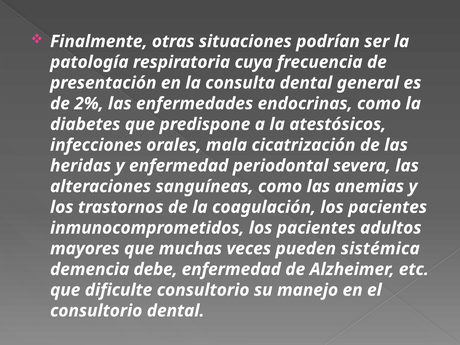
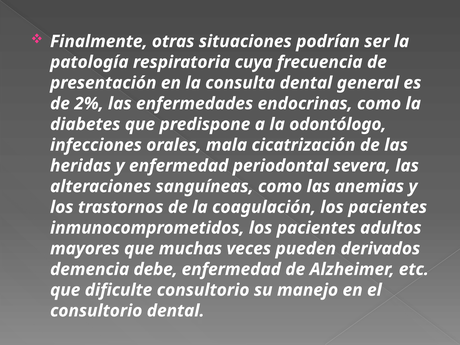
atestósicos: atestósicos -> odontólogo
sistémica: sistémica -> derivados
